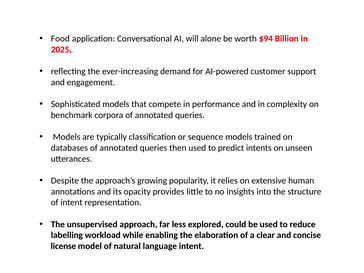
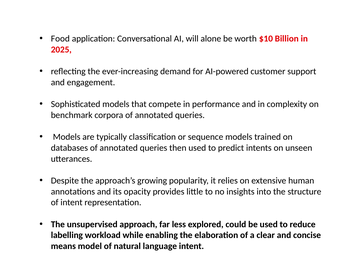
$94: $94 -> $10
license: license -> means
